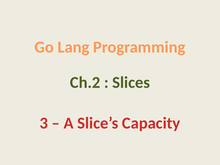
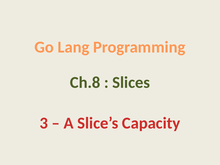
Ch.2: Ch.2 -> Ch.8
